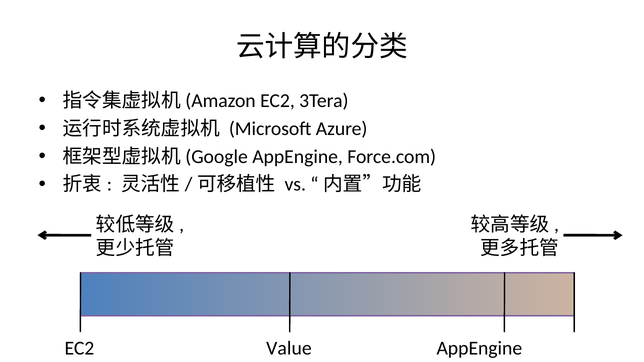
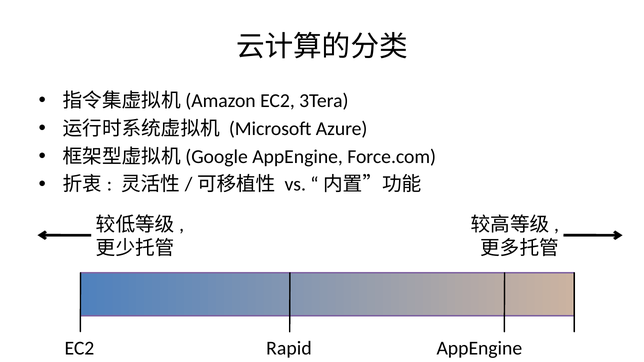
Value: Value -> Rapid
